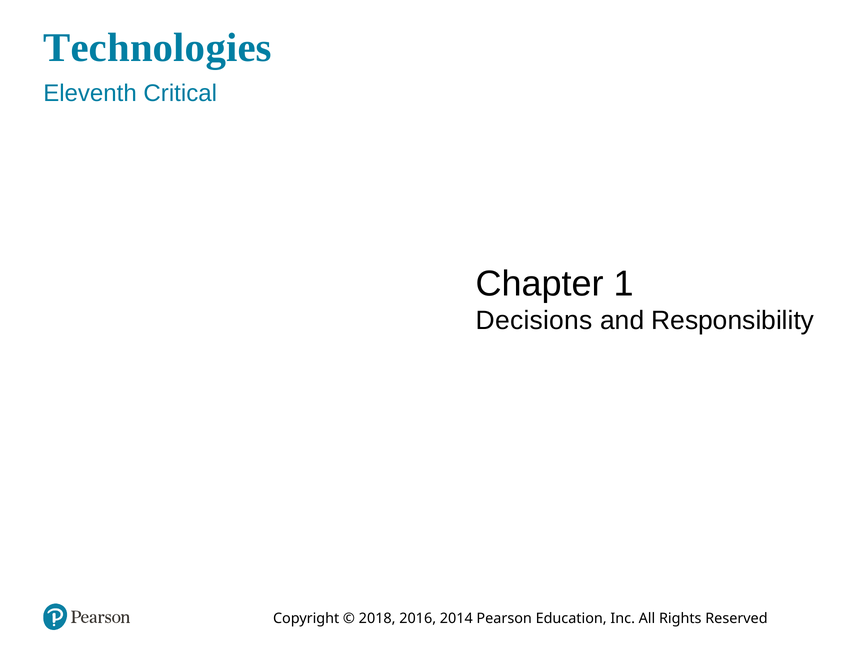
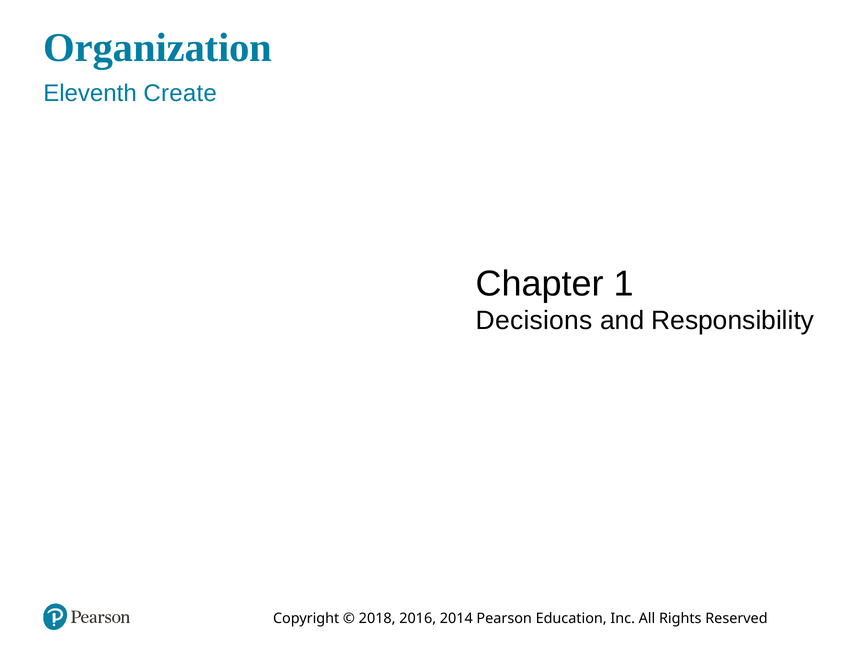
Technologies: Technologies -> Organization
Critical: Critical -> Create
